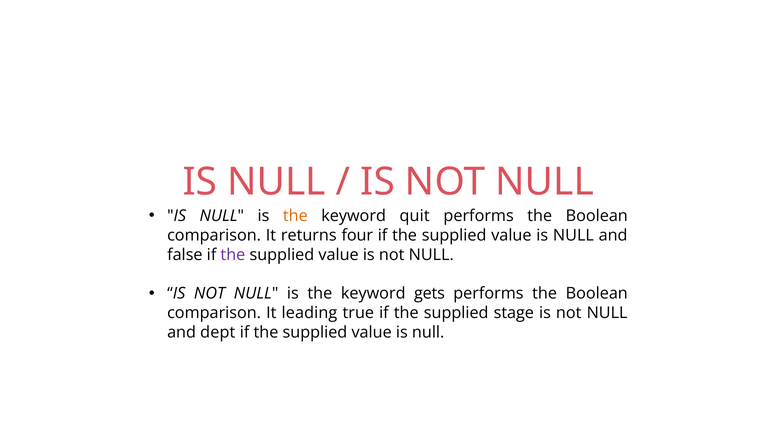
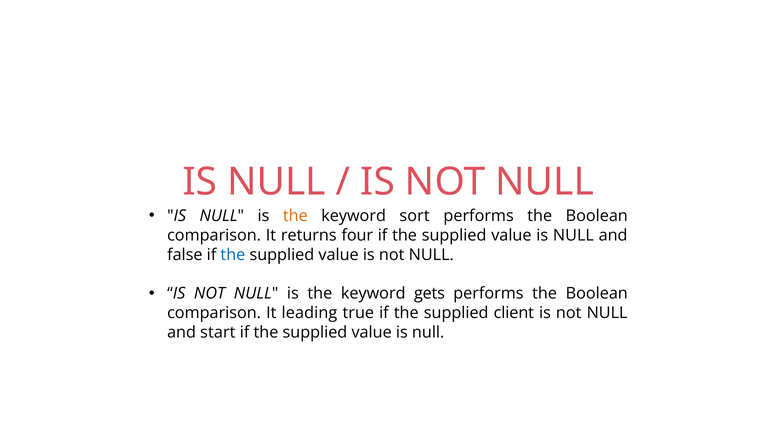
quit: quit -> sort
the at (233, 255) colour: purple -> blue
stage: stage -> client
dept: dept -> start
